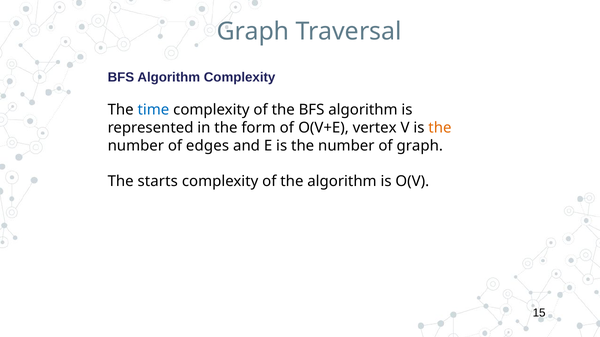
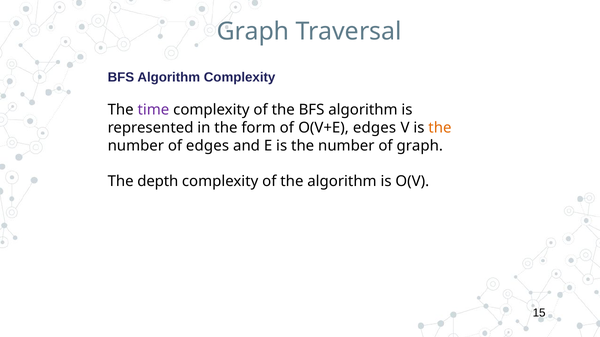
time colour: blue -> purple
O(V+E vertex: vertex -> edges
starts: starts -> depth
